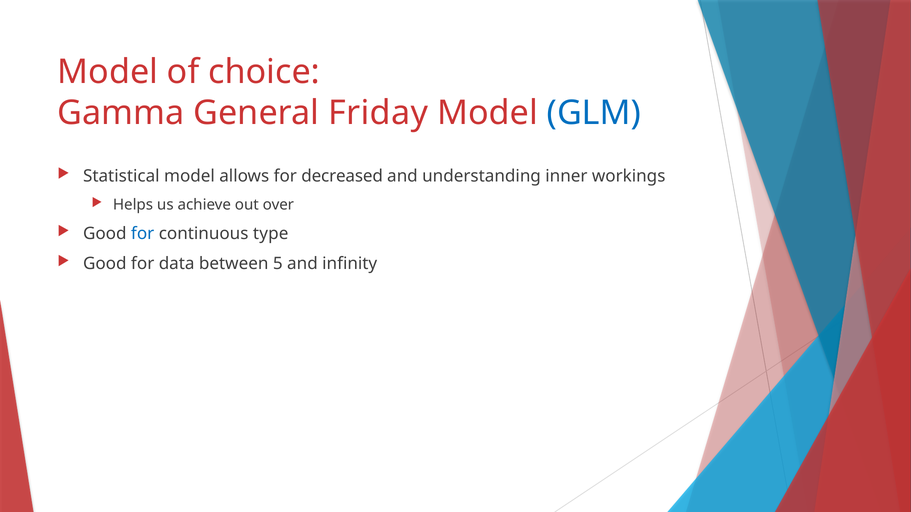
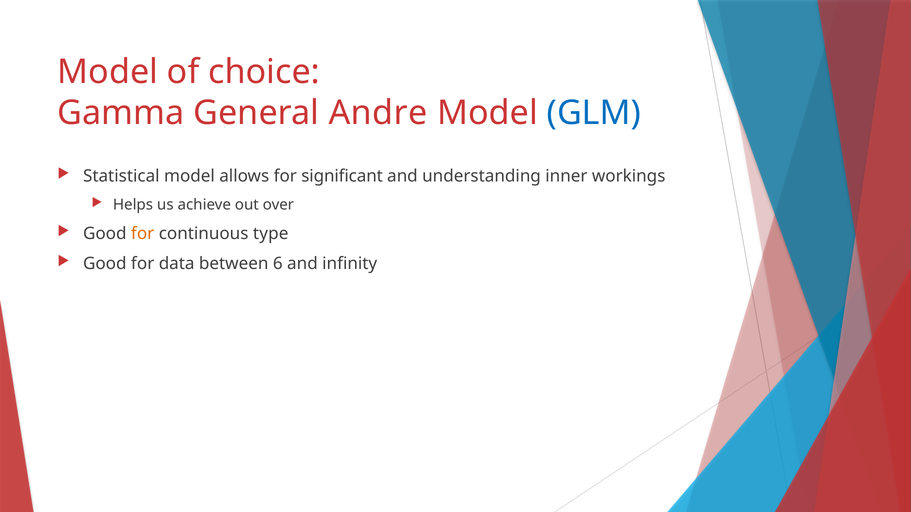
Friday: Friday -> Andre
decreased: decreased -> significant
for at (143, 234) colour: blue -> orange
5: 5 -> 6
